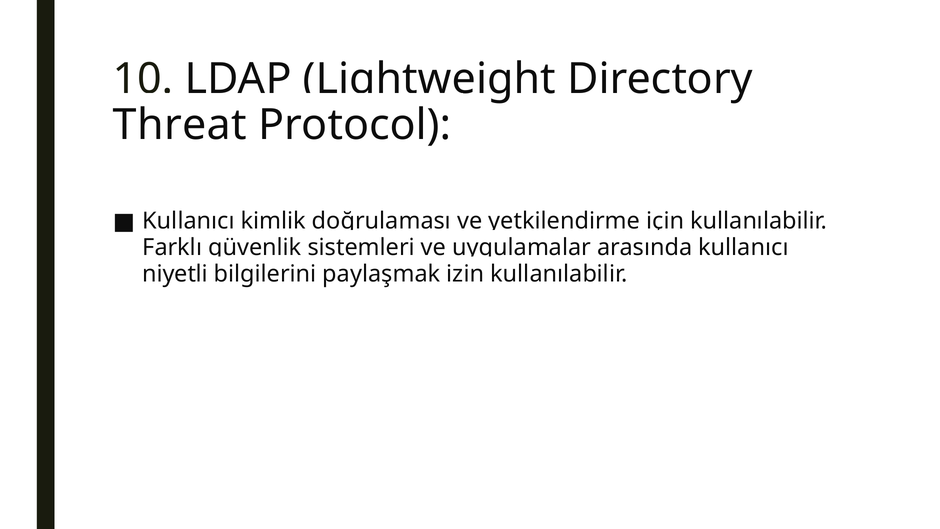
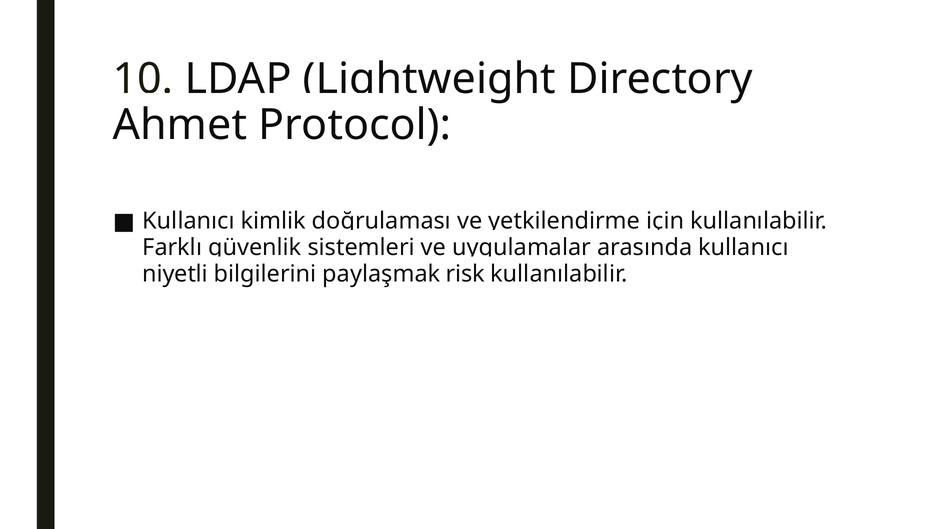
Threat: Threat -> Ahmet
izin: izin -> risk
